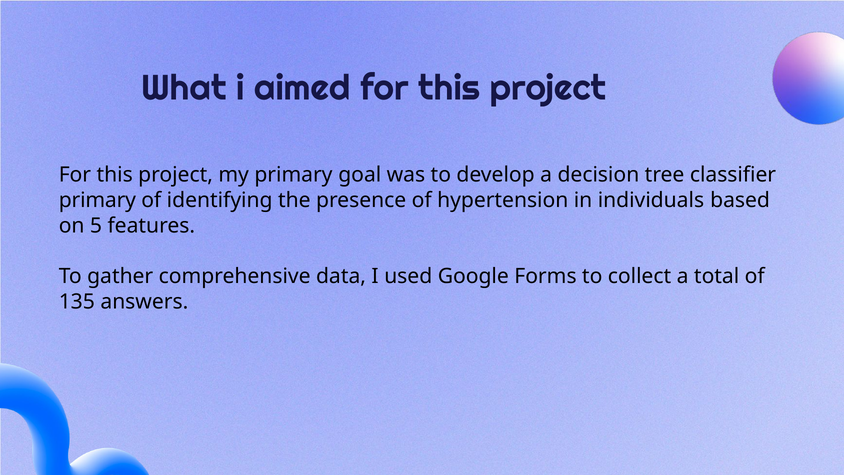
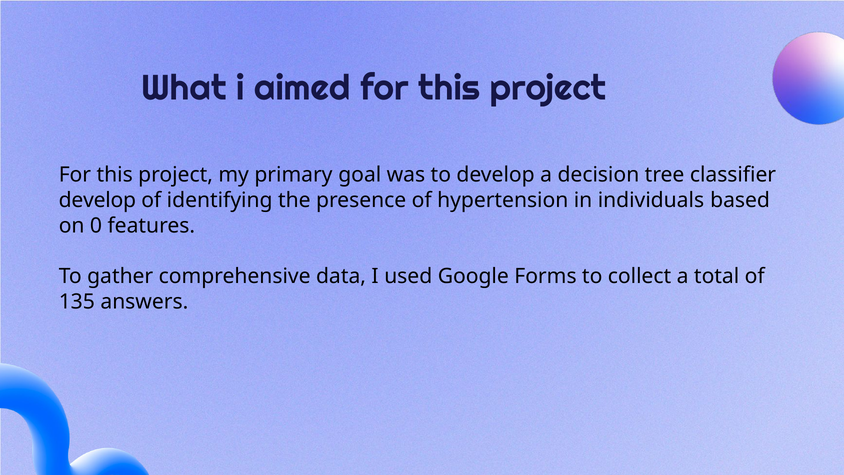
primary at (97, 200): primary -> develop
5: 5 -> 0
